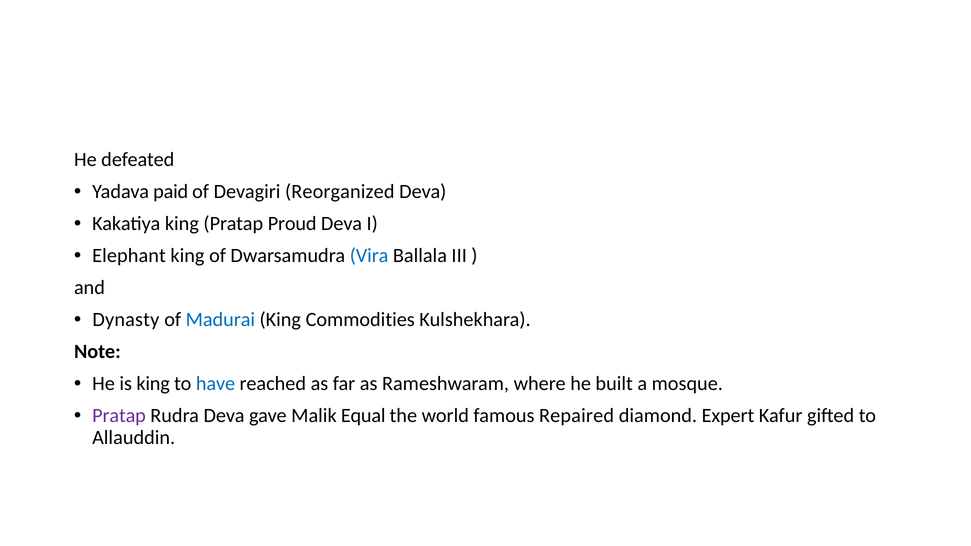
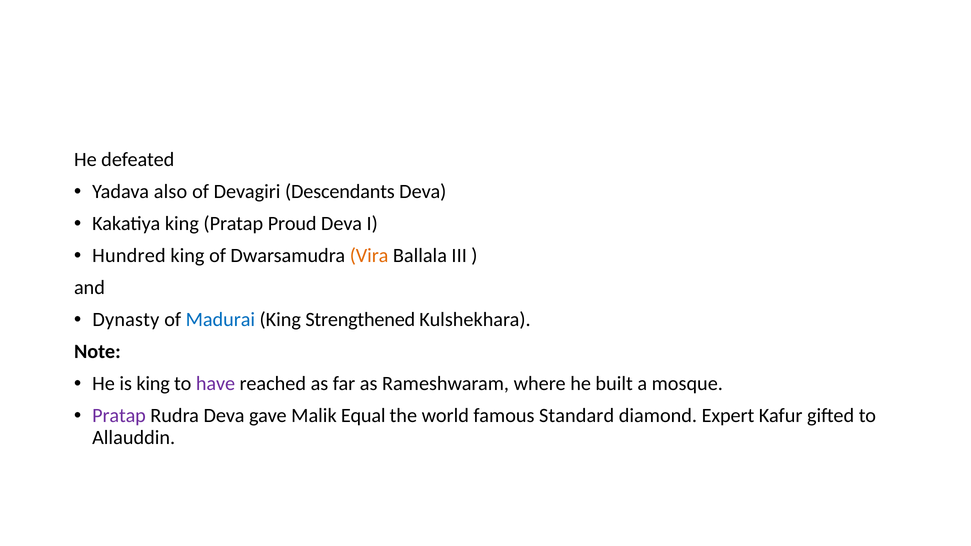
paid: paid -> also
Reorganized: Reorganized -> Descendants
Elephant: Elephant -> Hundred
Vira colour: blue -> orange
Commodities: Commodities -> Strengthened
have colour: blue -> purple
Repaired: Repaired -> Standard
